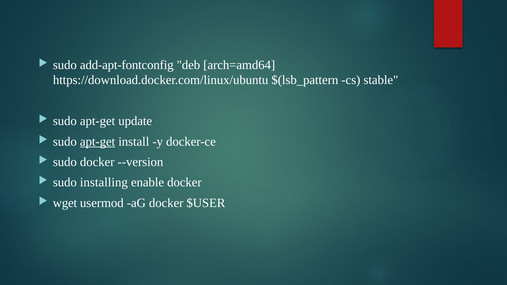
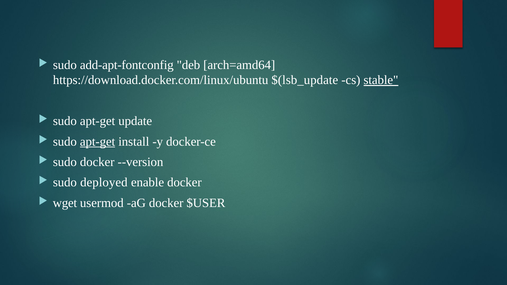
$(lsb_pattern: $(lsb_pattern -> $(lsb_update
stable underline: none -> present
installing: installing -> deployed
